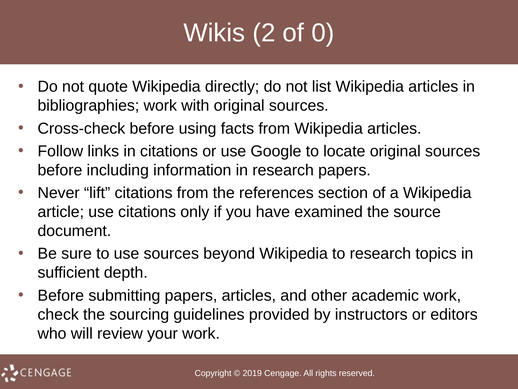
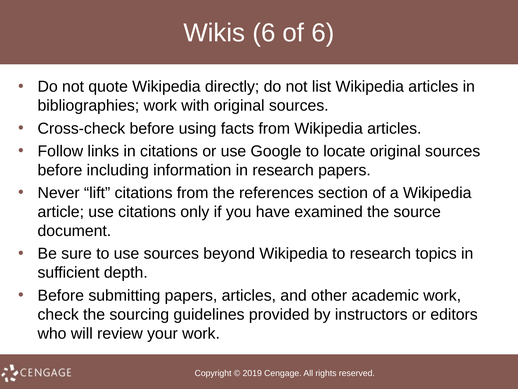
Wikis 2: 2 -> 6
of 0: 0 -> 6
